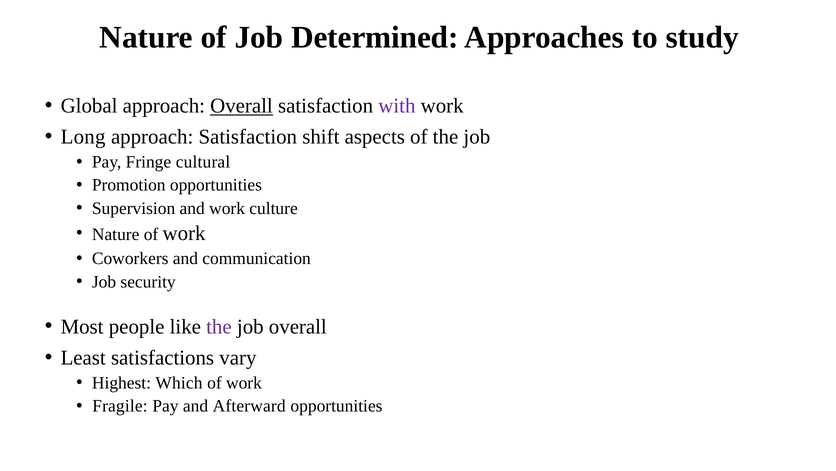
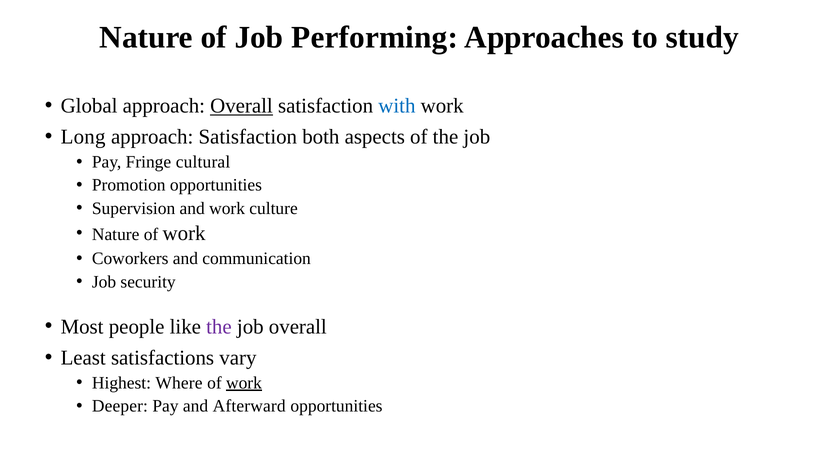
Determined: Determined -> Performing
with colour: purple -> blue
shift: shift -> both
Which: Which -> Where
work at (244, 382) underline: none -> present
Fragile: Fragile -> Deeper
